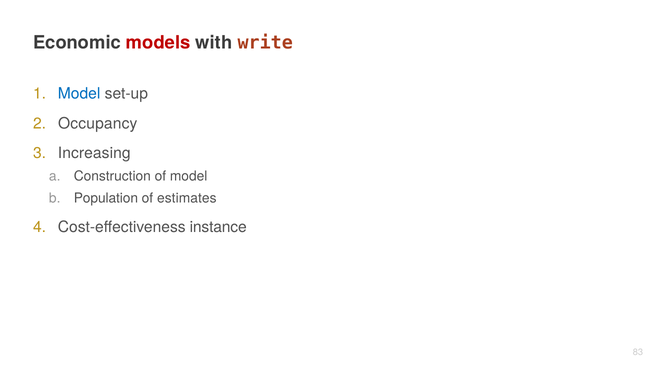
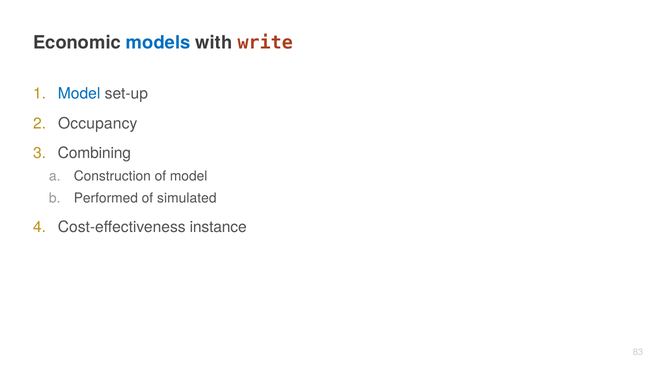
models colour: red -> blue
Increasing: Increasing -> Combining
Population: Population -> Performed
estimates: estimates -> simulated
